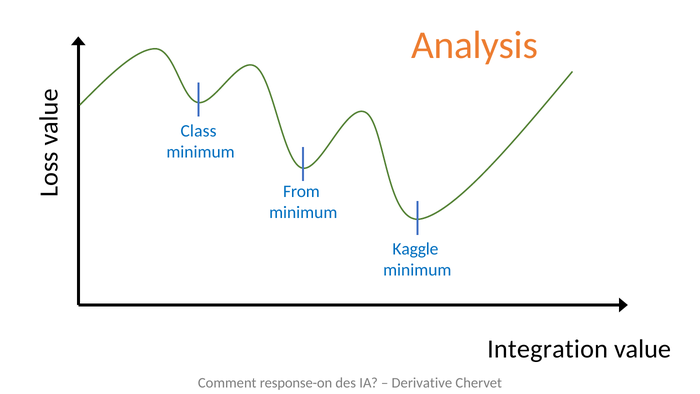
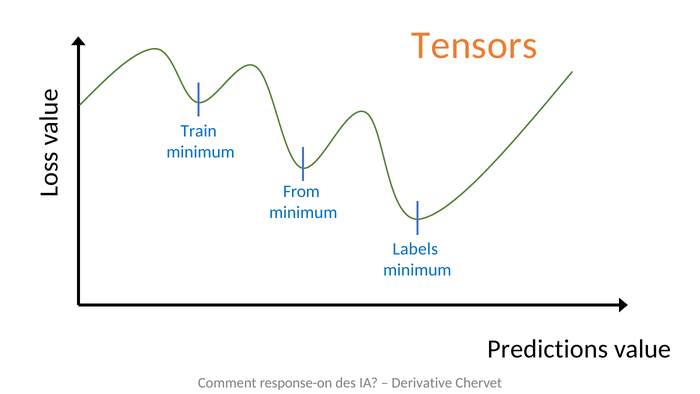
Analysis: Analysis -> Tensors
Class: Class -> Train
Kaggle: Kaggle -> Labels
Integration: Integration -> Predictions
